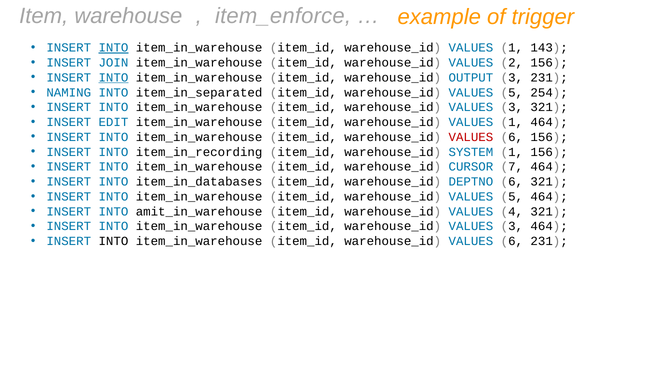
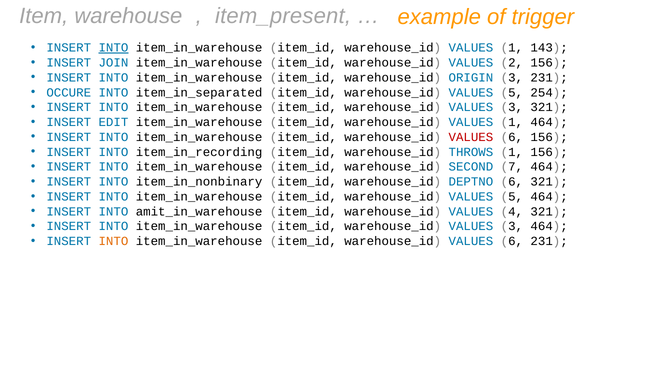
item_enforce: item_enforce -> item_present
INTO at (113, 78) underline: present -> none
OUTPUT: OUTPUT -> ORIGIN
NAMING: NAMING -> OCCURE
SYSTEM: SYSTEM -> THROWS
CURSOR: CURSOR -> SECOND
item_in_databases: item_in_databases -> item_in_nonbinary
INTO at (113, 241) colour: black -> orange
